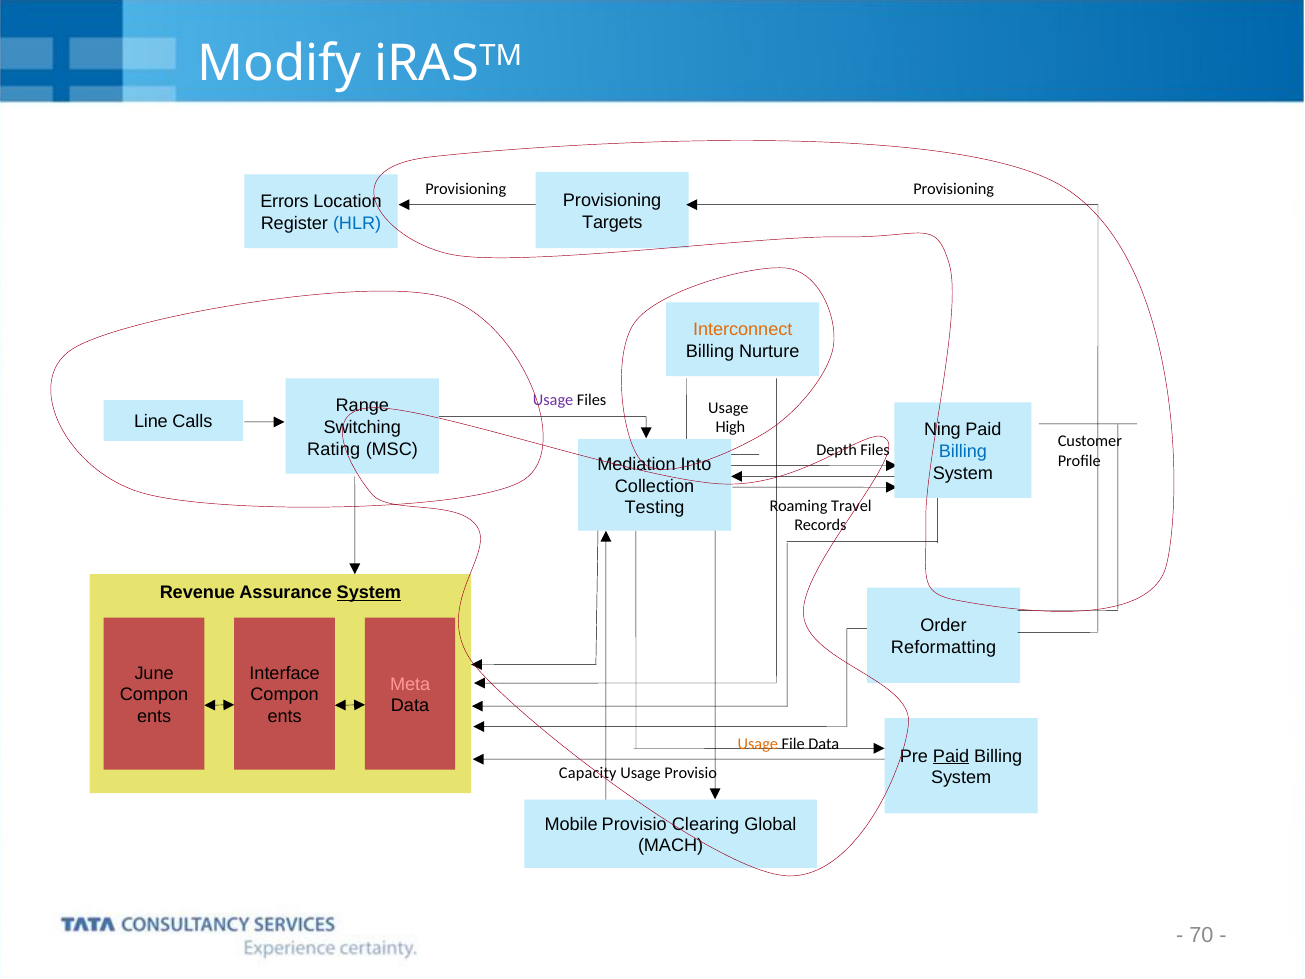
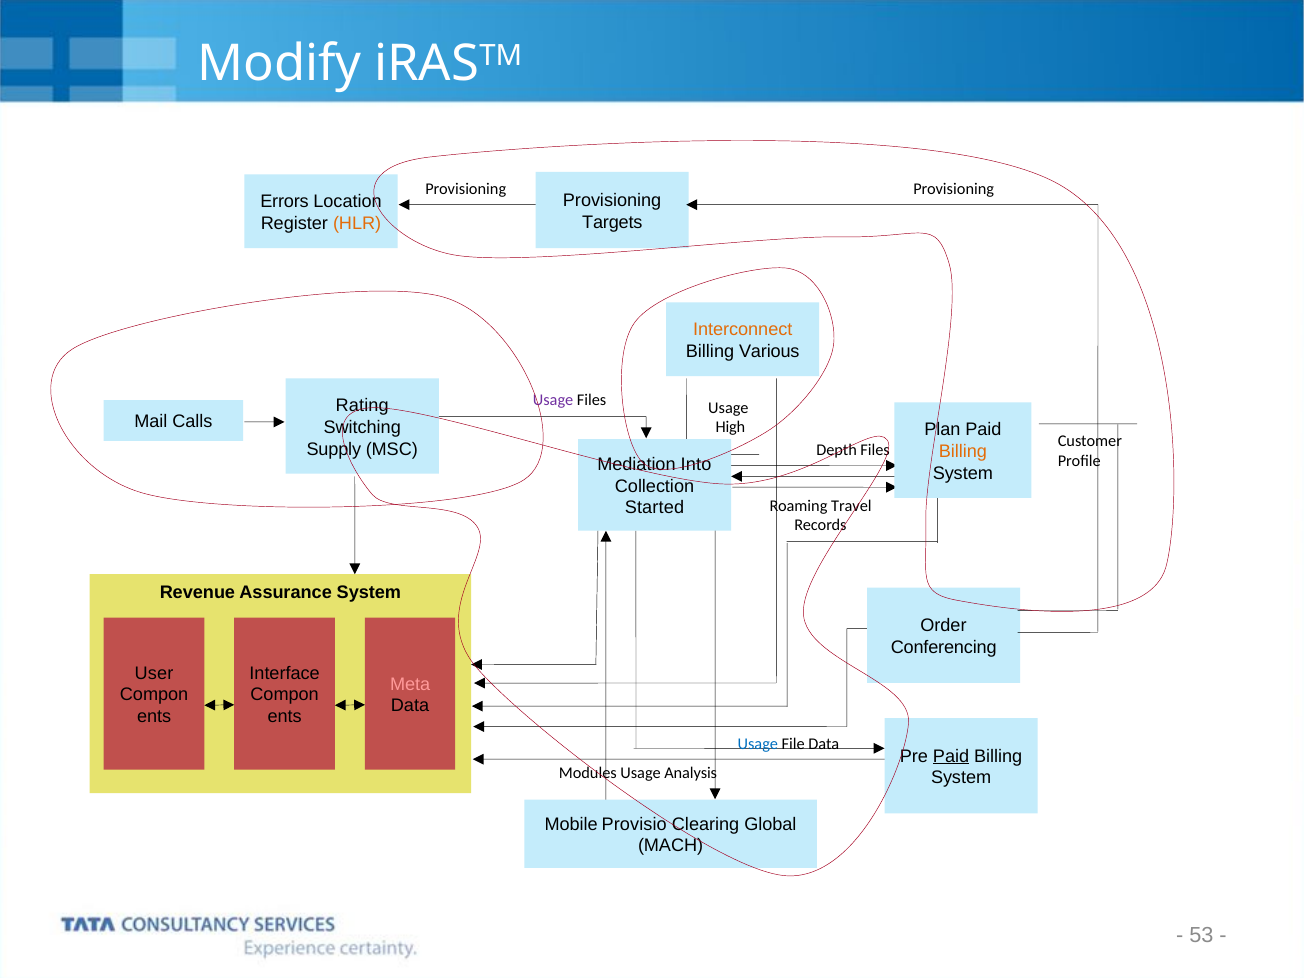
HLR colour: blue -> orange
Nurture: Nurture -> Various
Range: Range -> Rating
Line: Line -> Mail
Ning: Ning -> Plan
Rating: Rating -> Supply
Billing at (963, 451) colour: blue -> orange
Testing: Testing -> Started
System at (369, 593) underline: present -> none
Reformatting: Reformatting -> Conferencing
June: June -> User
Usage at (758, 743) colour: orange -> blue
Capacity: Capacity -> Modules
Usage Provisio: Provisio -> Analysis
70: 70 -> 53
